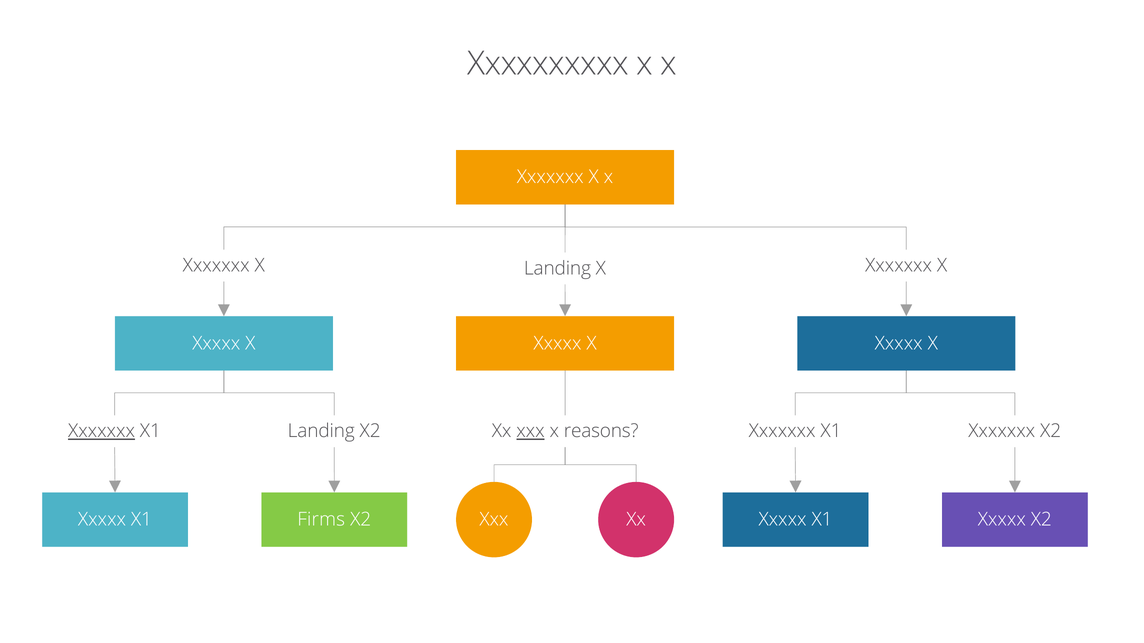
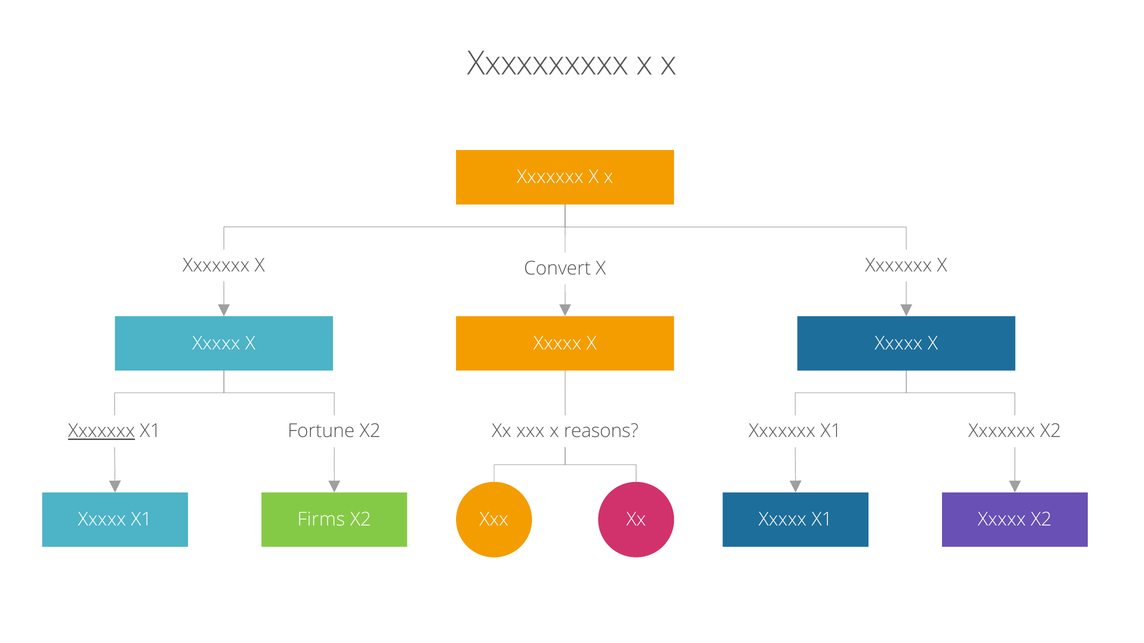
X Landing: Landing -> Convert
X1 Landing: Landing -> Fortune
xxx at (530, 431) underline: present -> none
